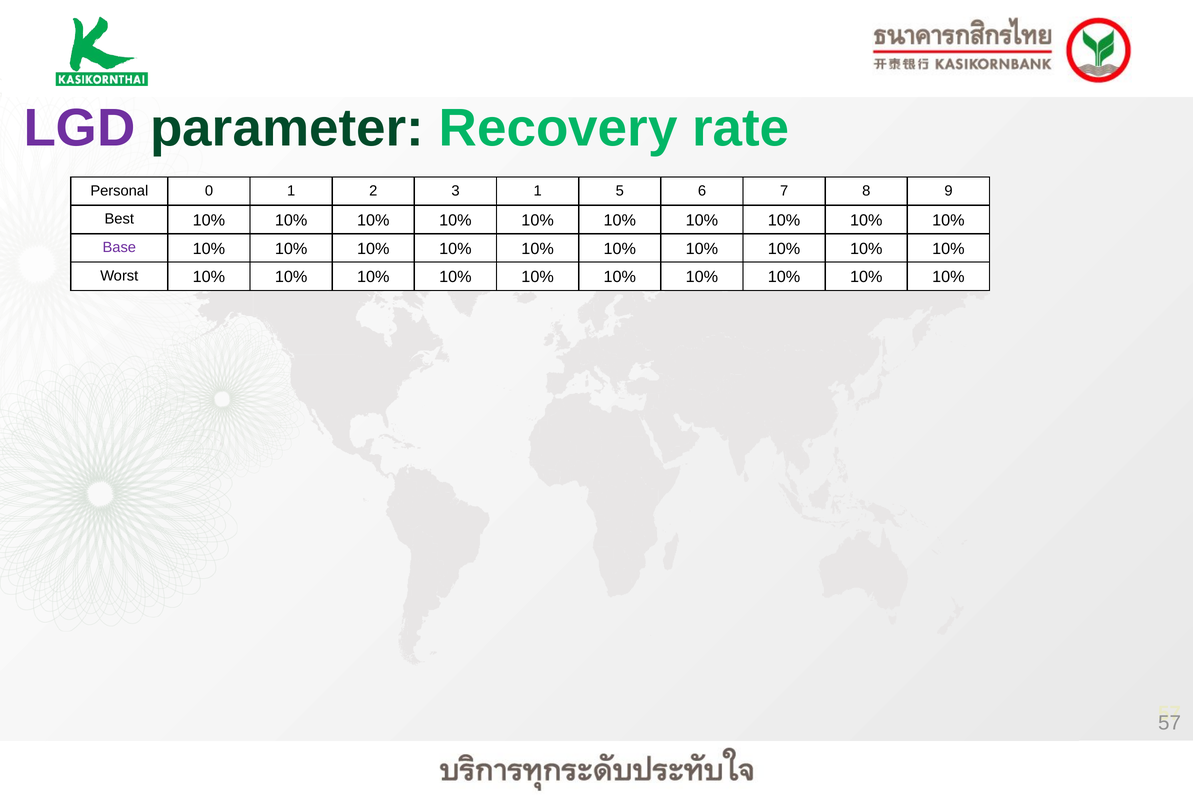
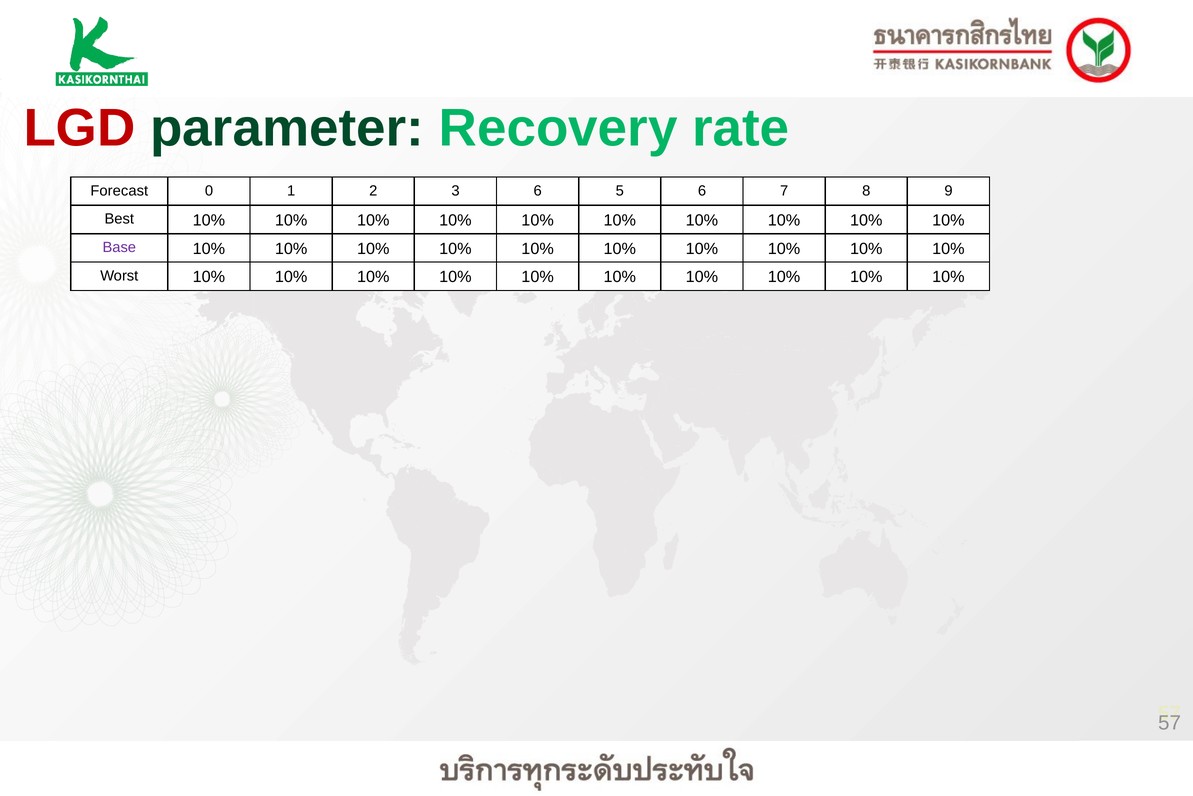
LGD colour: purple -> red
Personal: Personal -> Forecast
3 1: 1 -> 6
